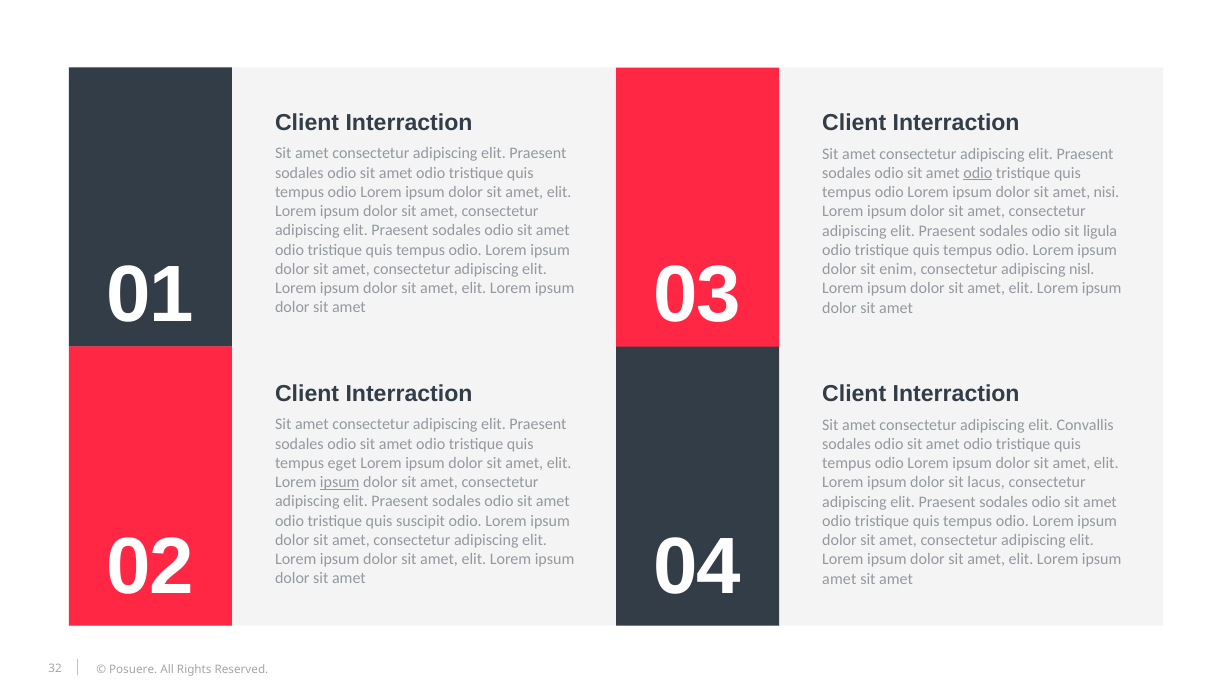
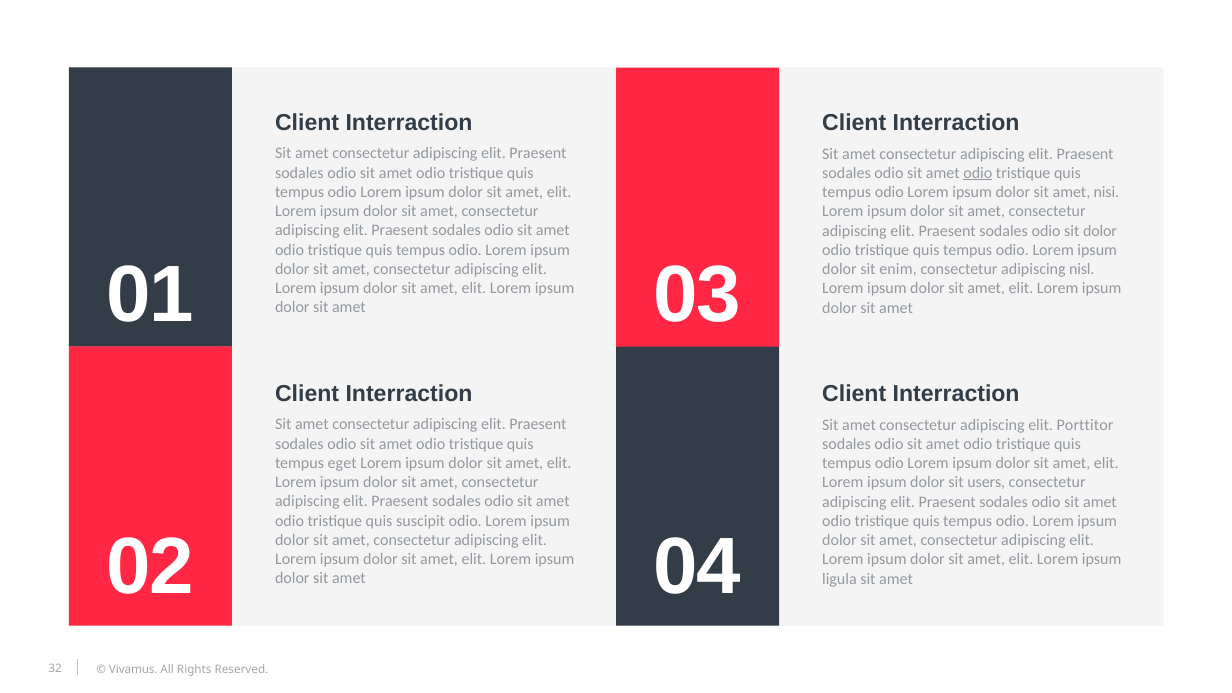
sit ligula: ligula -> dolor
Convallis: Convallis -> Porttitor
ipsum at (340, 482) underline: present -> none
lacus: lacus -> users
amet at (839, 579): amet -> ligula
Posuere: Posuere -> Vivamus
